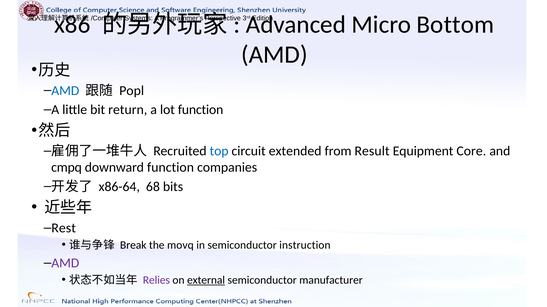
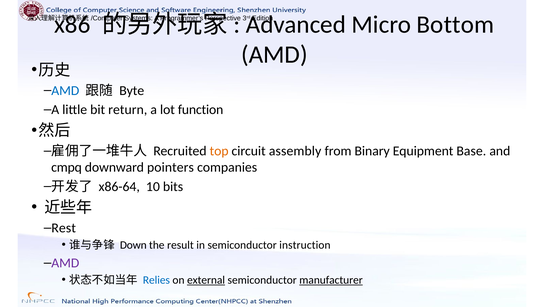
Popl: Popl -> Byte
top colour: blue -> orange
extended: extended -> assembly
Result: Result -> Binary
Core: Core -> Base
downward function: function -> pointers
68: 68 -> 10
Break: Break -> Down
movq: movq -> result
Relies colour: purple -> blue
manufacturer underline: none -> present
